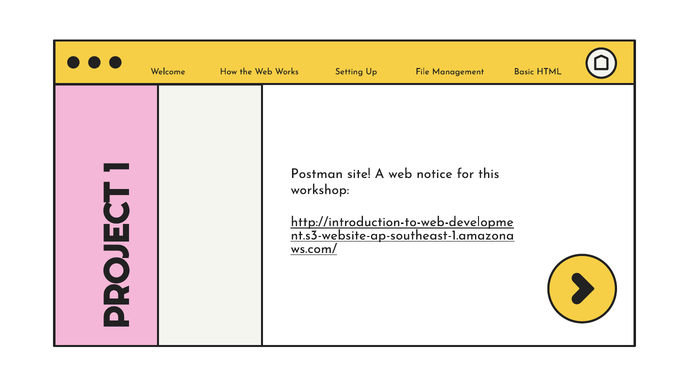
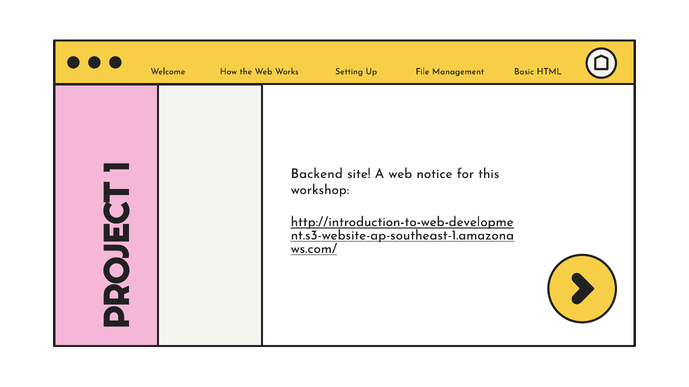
Postman: Postman -> Backend
